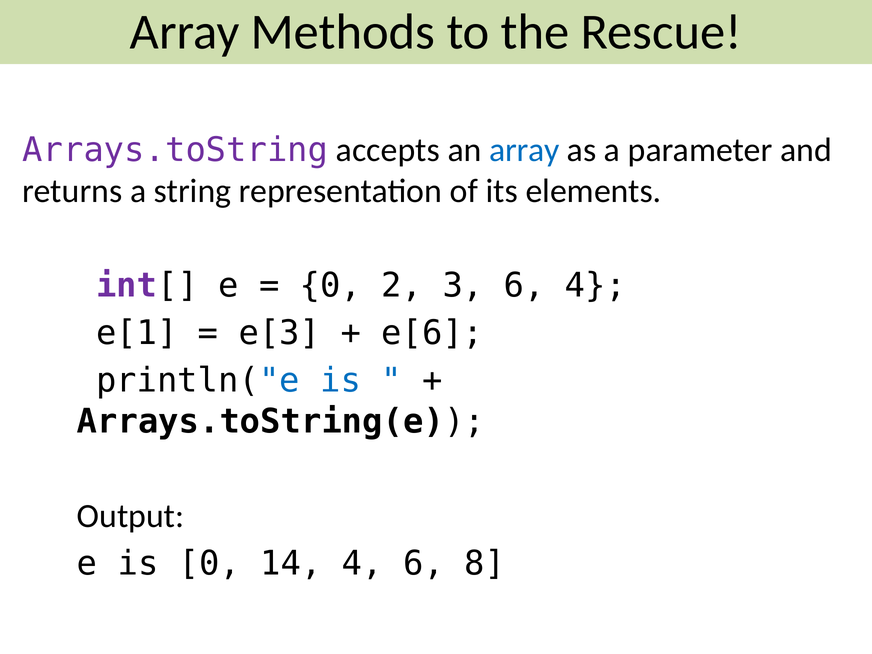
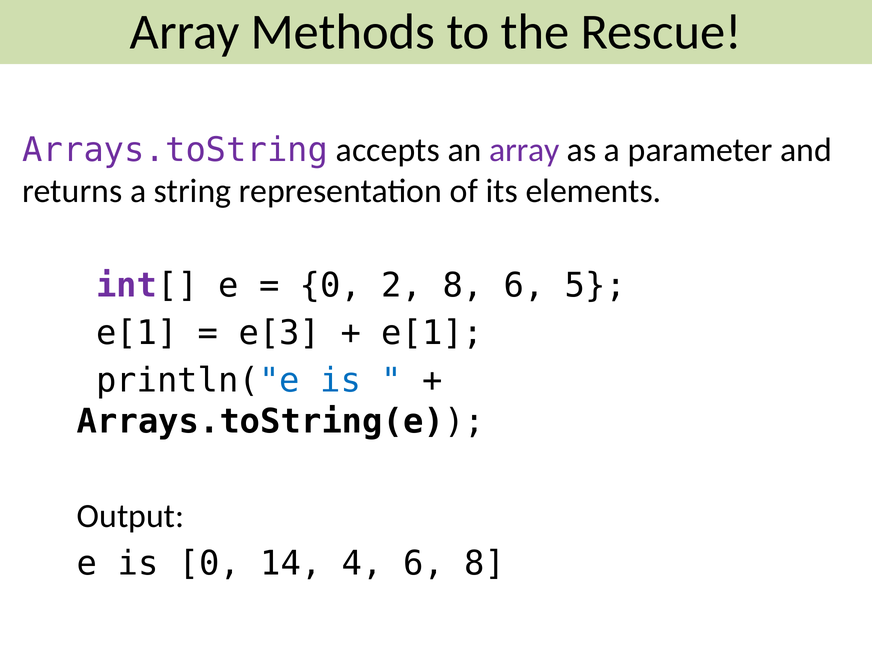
array at (524, 150) colour: blue -> purple
2 3: 3 -> 8
6 4: 4 -> 5
e[6 at (432, 333): e[6 -> e[1
